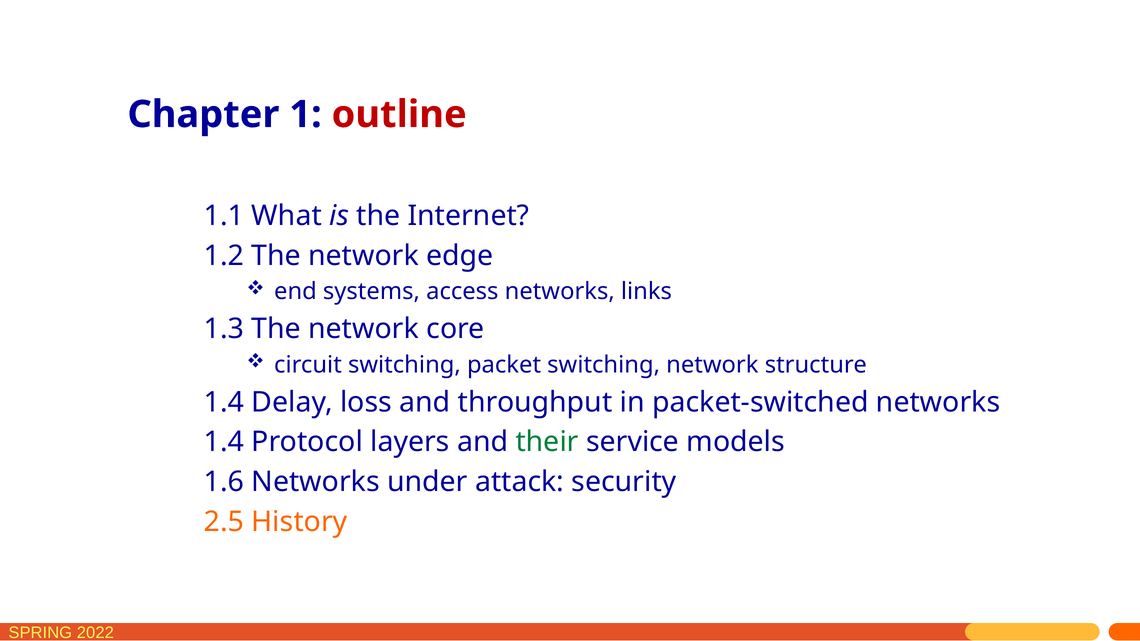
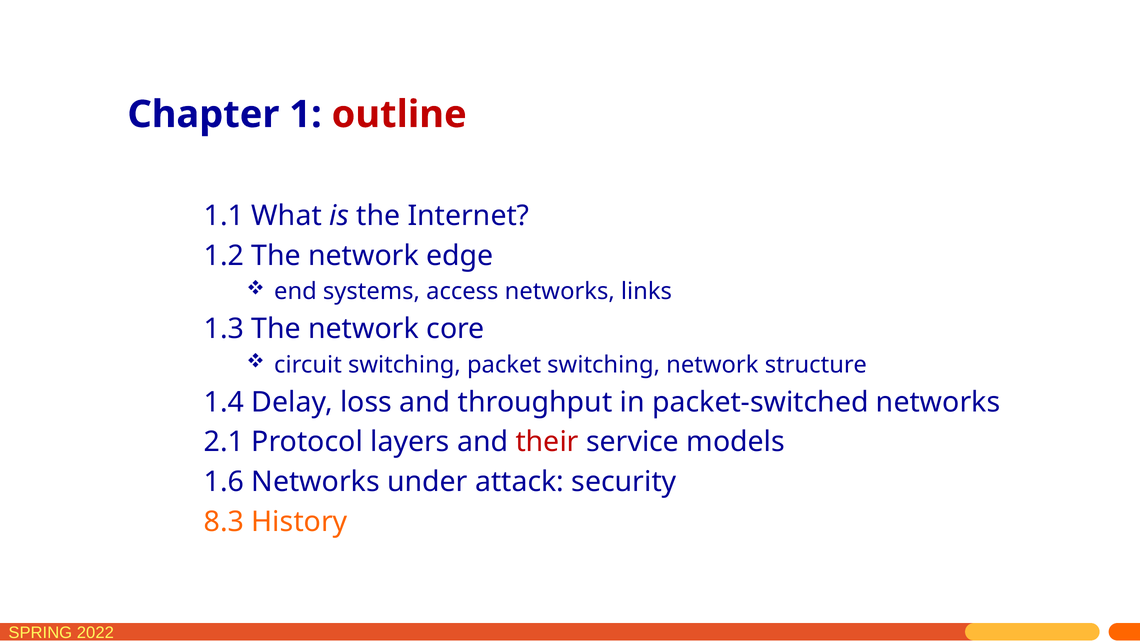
1.4 at (224, 442): 1.4 -> 2.1
their colour: green -> red
2.5: 2.5 -> 8.3
